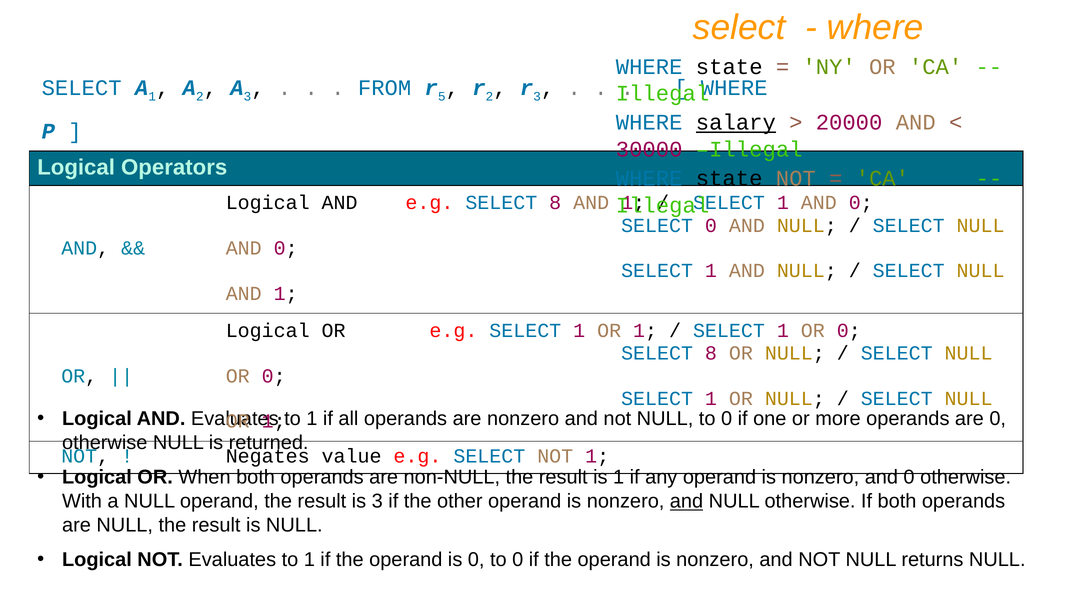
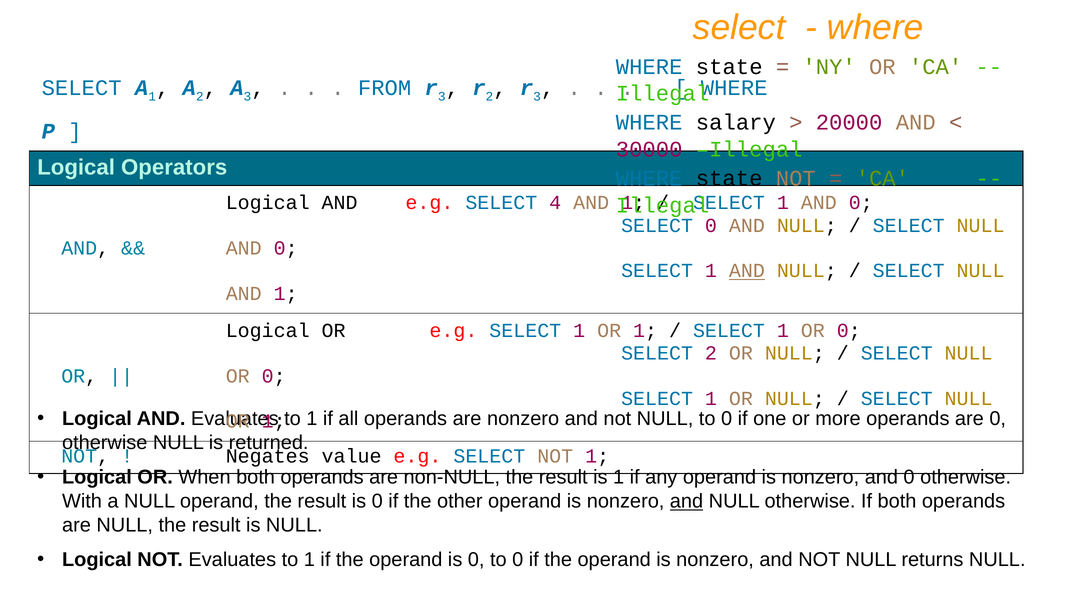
5 at (442, 97): 5 -> 3
salary underline: present -> none
e.g SELECT 8: 8 -> 4
AND at (747, 271) underline: none -> present
8 at (711, 353): 8 -> 2
result is 3: 3 -> 0
